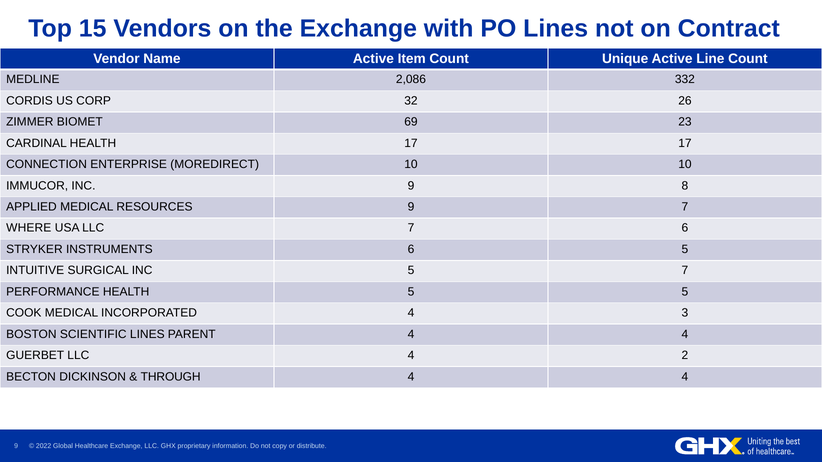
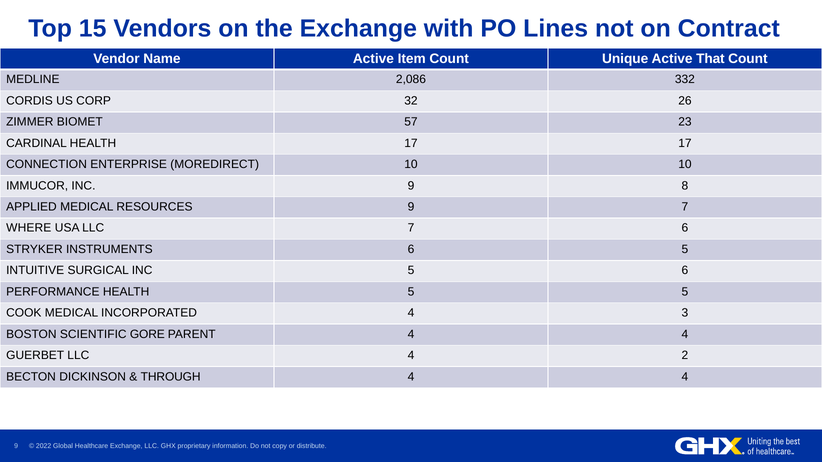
Line: Line -> That
69: 69 -> 57
5 7: 7 -> 6
SCIENTIFIC LINES: LINES -> GORE
